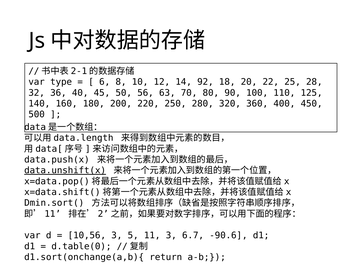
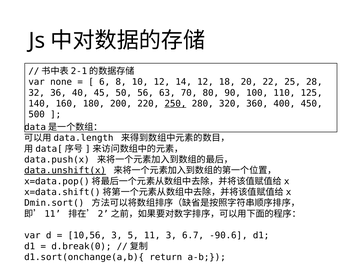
type: type -> none
14 92: 92 -> 12
250 underline: none -> present
d.table(0: d.table(0 -> d.break(0
